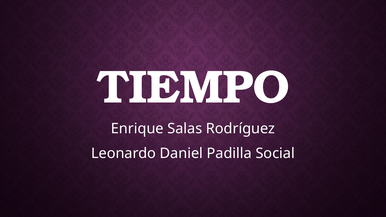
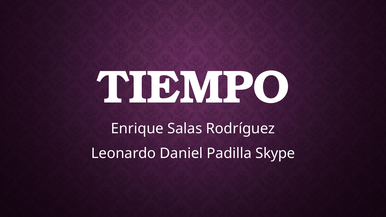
Social: Social -> Skype
